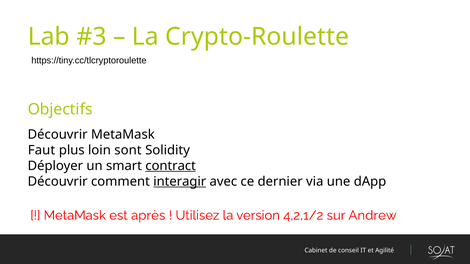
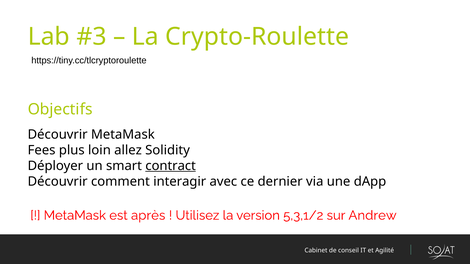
Faut: Faut -> Fees
sont: sont -> allez
interagir underline: present -> none
4,2,1/2: 4,2,1/2 -> 5,3,1/2
